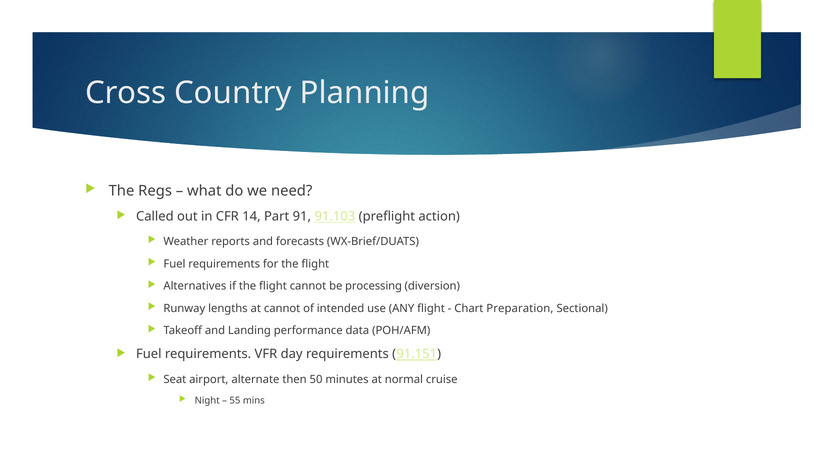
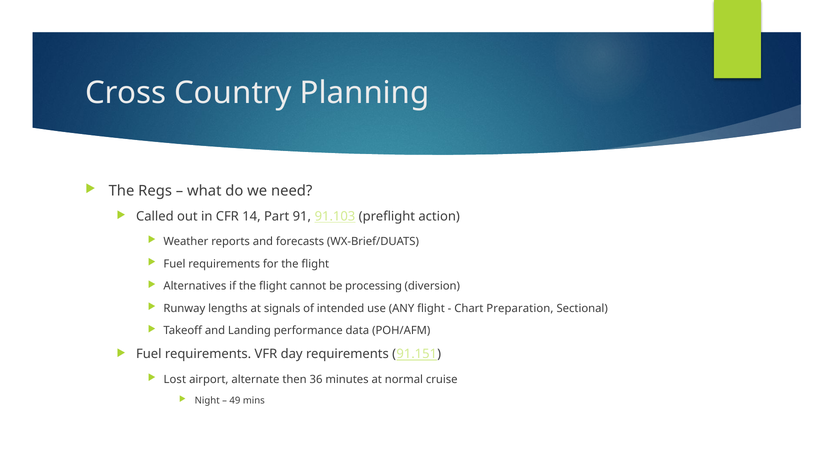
at cannot: cannot -> signals
Seat: Seat -> Lost
50: 50 -> 36
55: 55 -> 49
